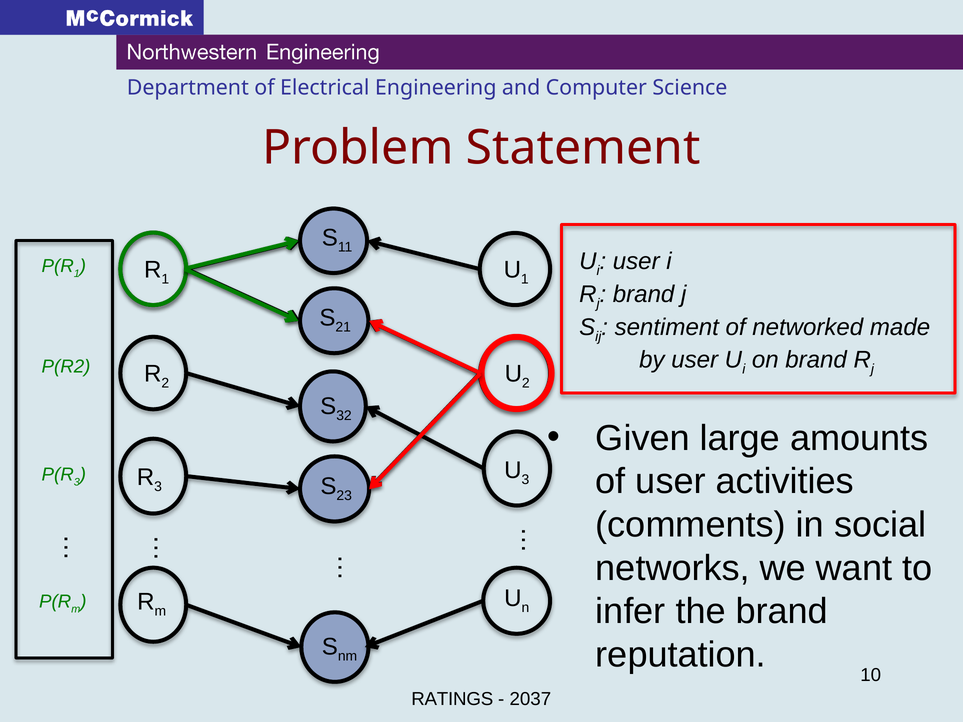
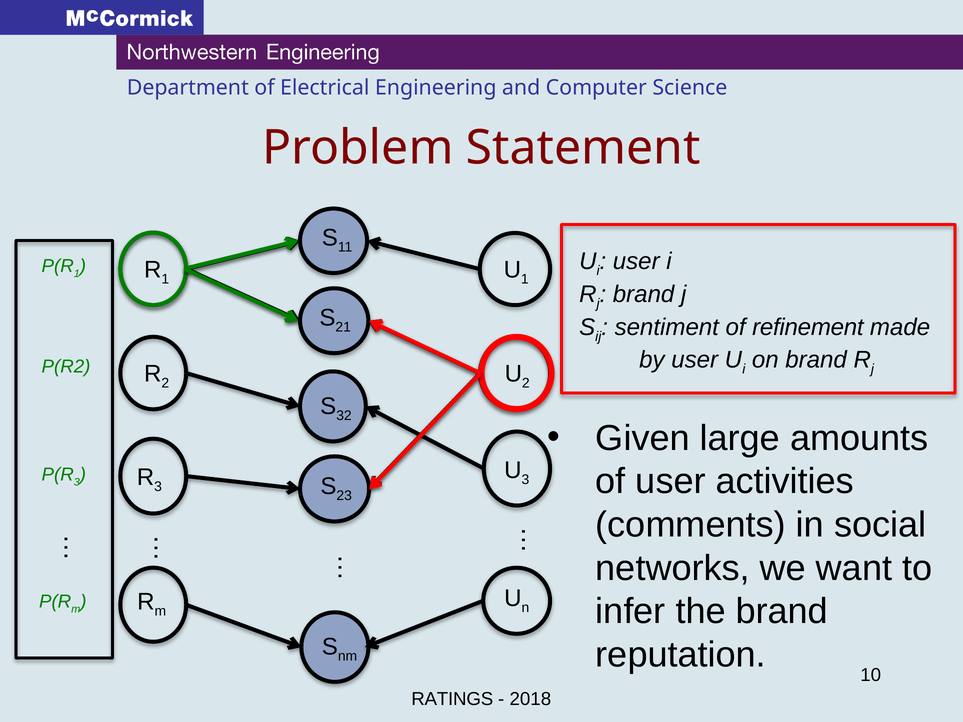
networked: networked -> refinement
2037: 2037 -> 2018
